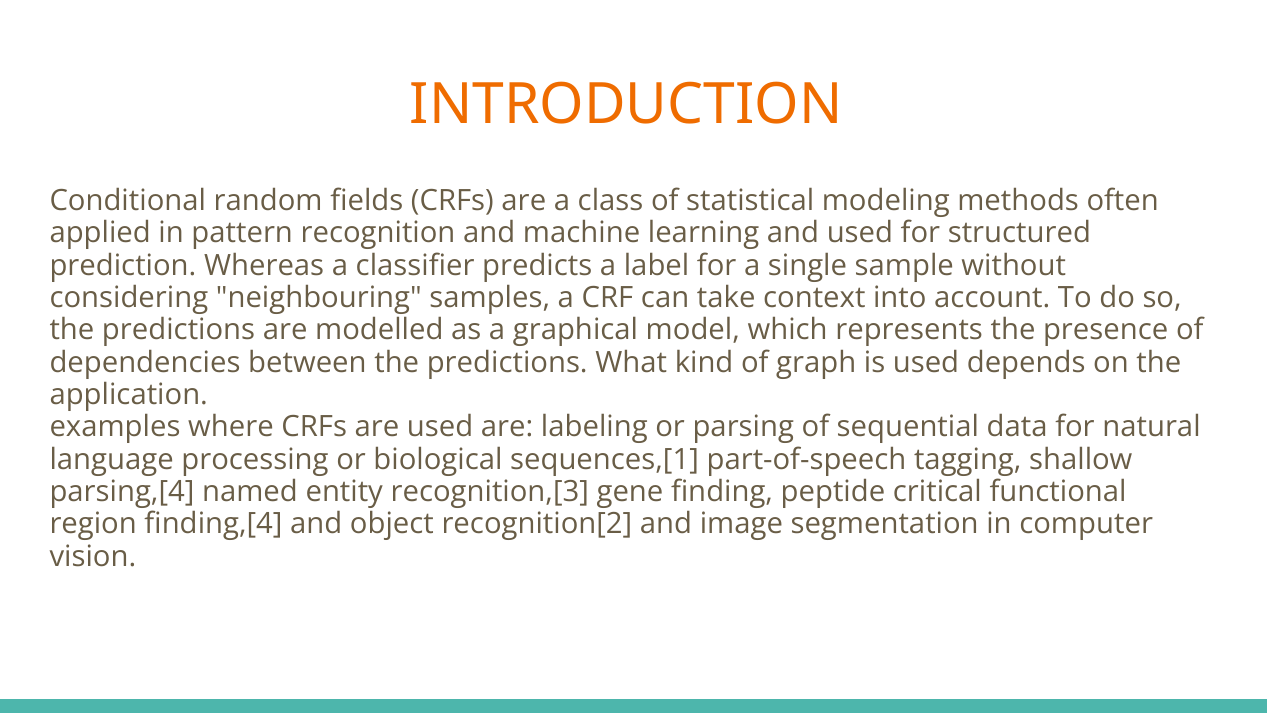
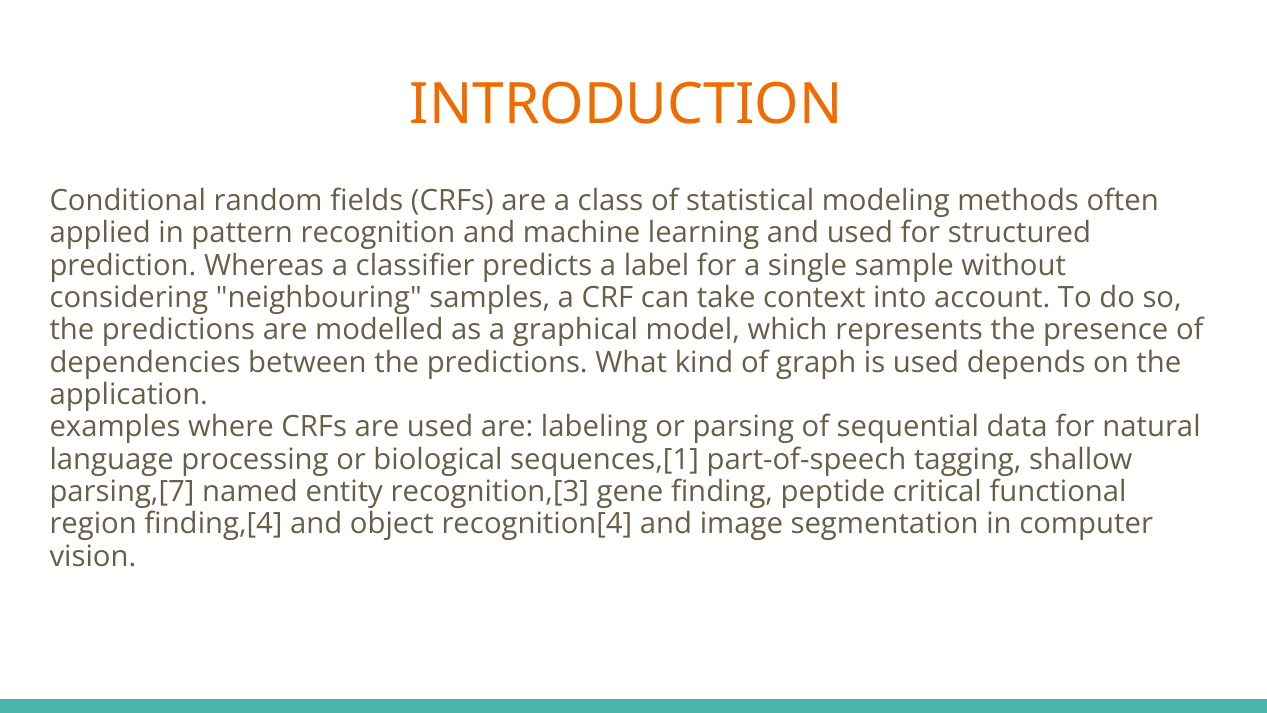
parsing,[4: parsing,[4 -> parsing,[7
recognition[2: recognition[2 -> recognition[4
